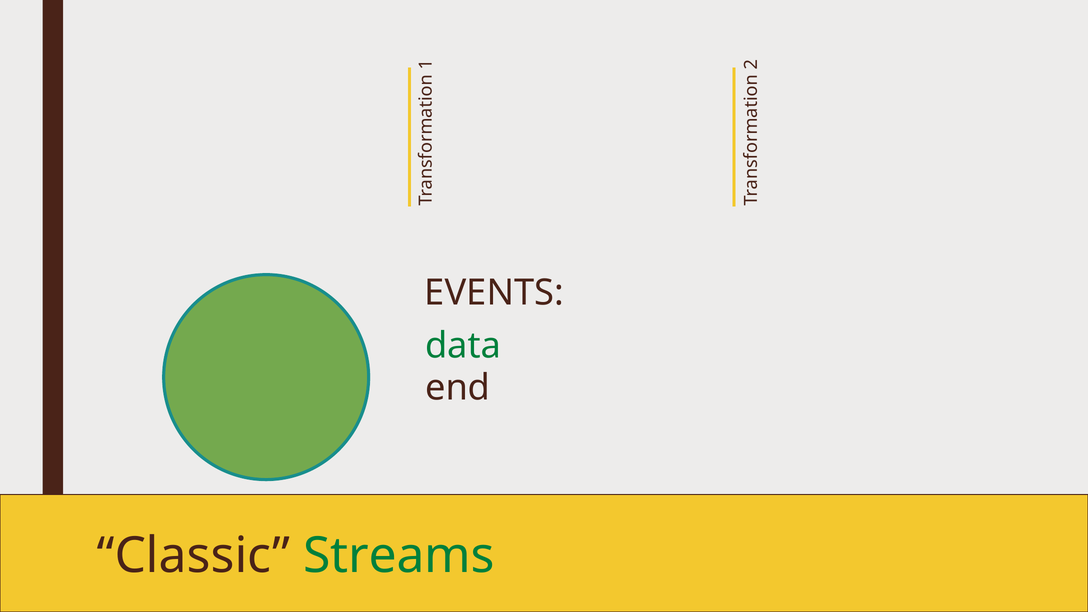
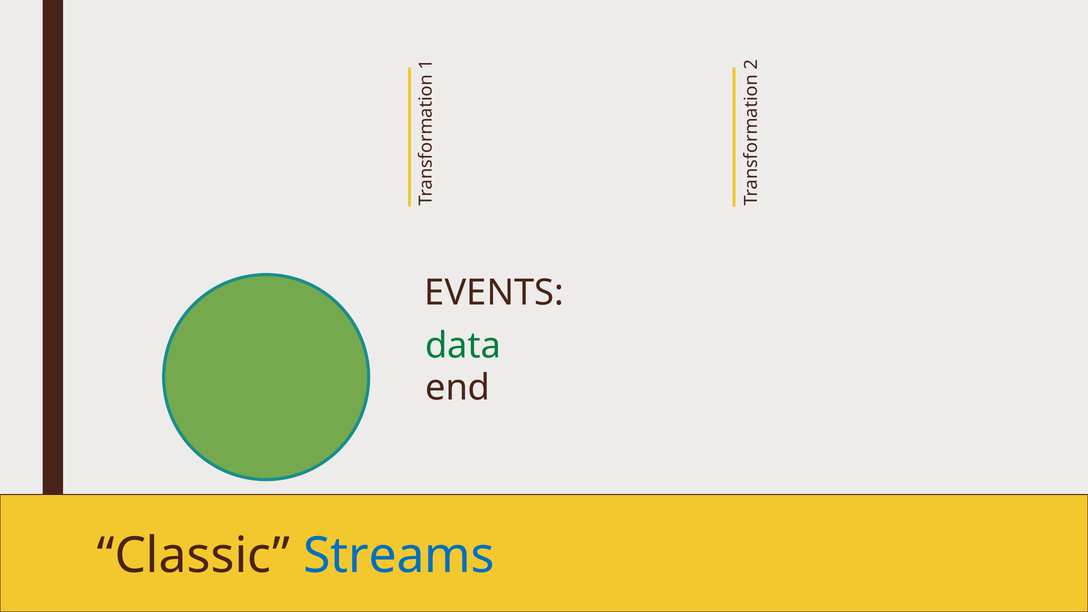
Streams colour: green -> blue
